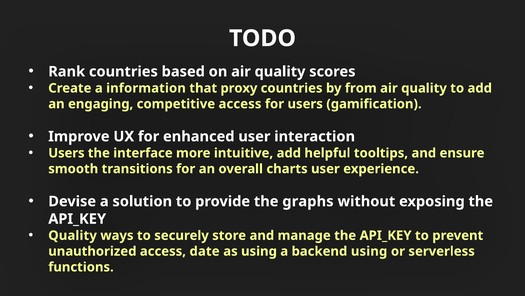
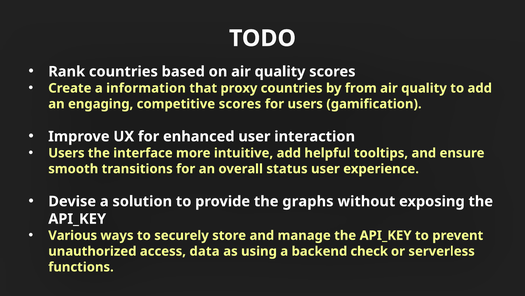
competitive access: access -> scores
charts: charts -> status
Quality at (73, 235): Quality -> Various
date: date -> data
backend using: using -> check
